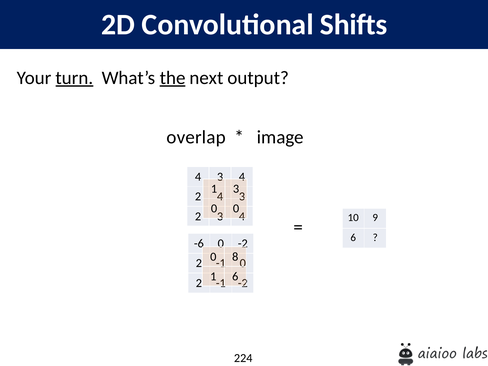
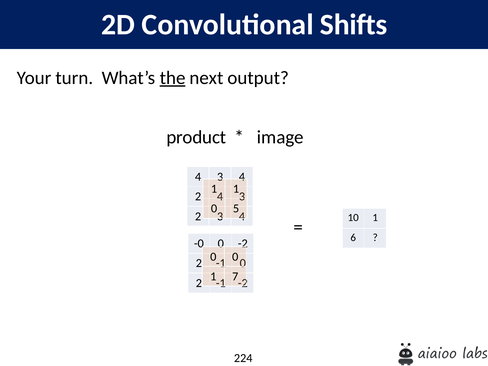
turn underline: present -> none
overlap: overlap -> product
1 3: 3 -> 1
0 0: 0 -> 5
10 9: 9 -> 1
-6: -6 -> -0
0 8: 8 -> 0
1 6: 6 -> 7
